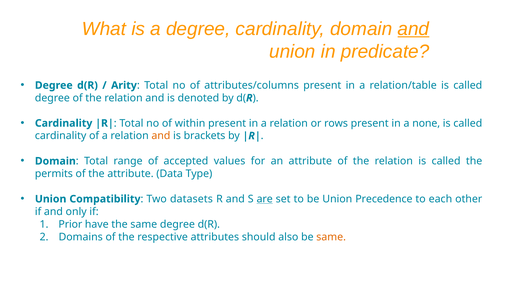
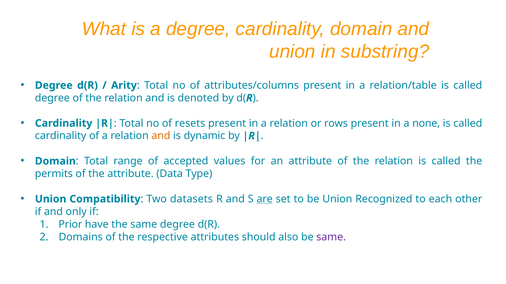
and at (413, 29) underline: present -> none
predicate: predicate -> substring
within: within -> resets
brackets: brackets -> dynamic
Precedence: Precedence -> Recognized
same at (331, 237) colour: orange -> purple
